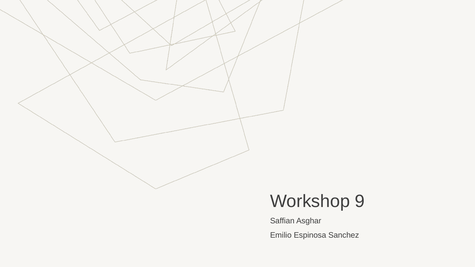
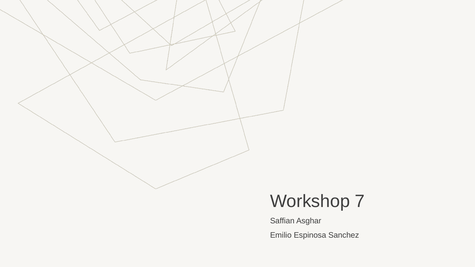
9: 9 -> 7
